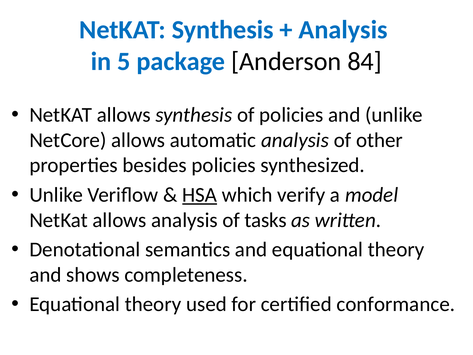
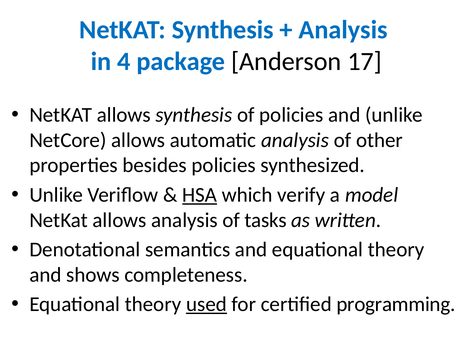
5: 5 -> 4
84: 84 -> 17
used underline: none -> present
conformance: conformance -> programming
